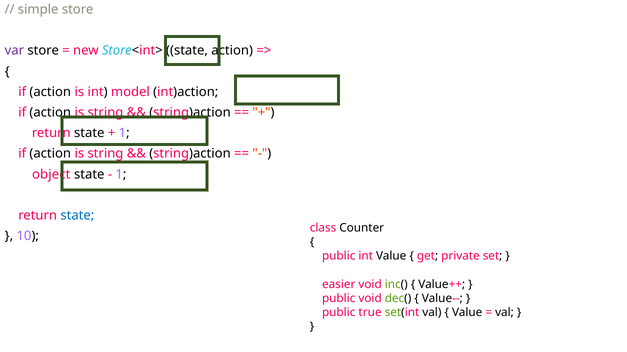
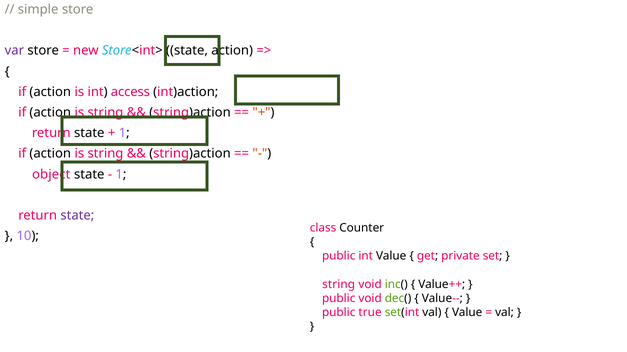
model: model -> access
state at (77, 216) colour: blue -> purple
easier at (339, 285): easier -> string
